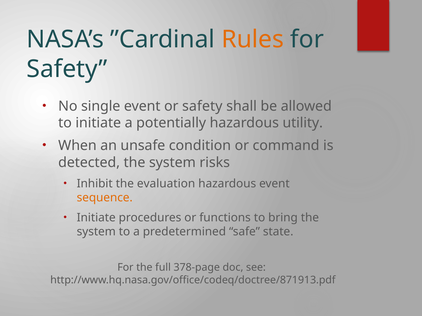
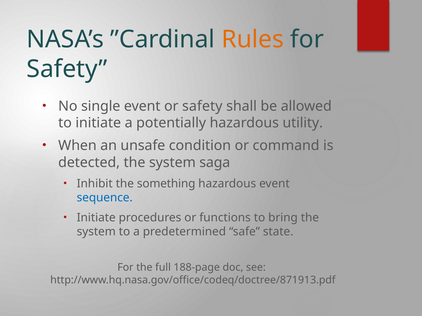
risks: risks -> saga
evaluation: evaluation -> something
sequence colour: orange -> blue
378-page: 378-page -> 188-page
